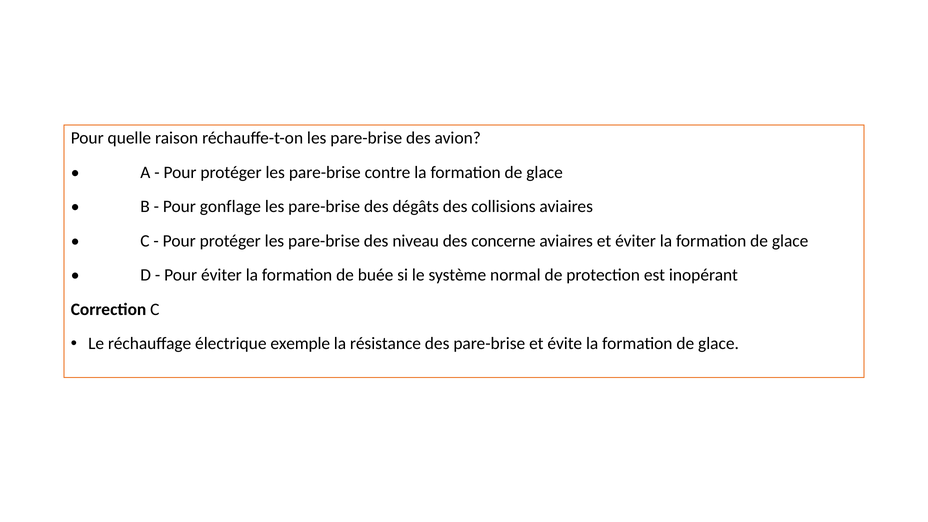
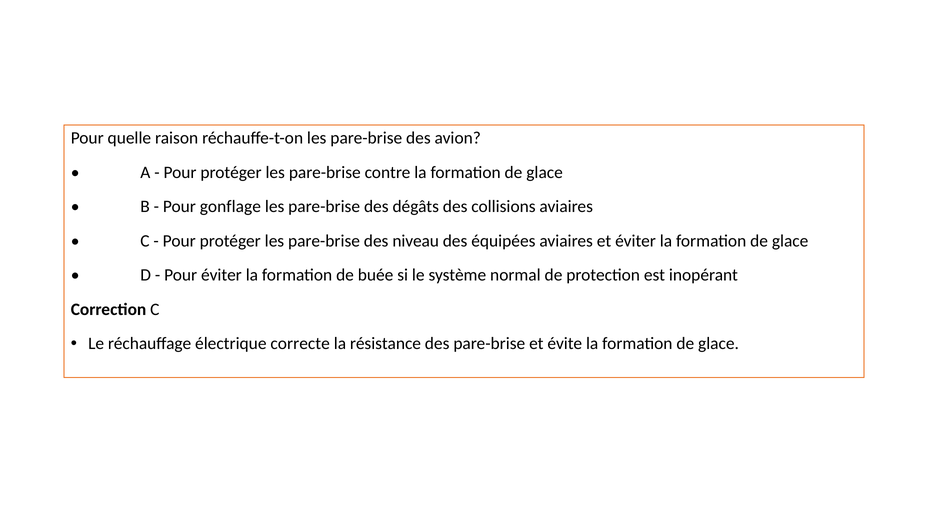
concerne: concerne -> équipées
exemple: exemple -> correcte
